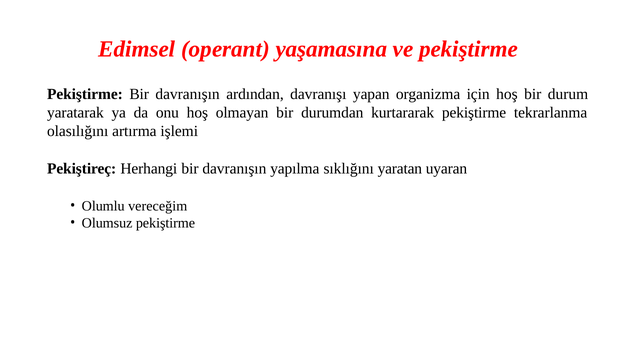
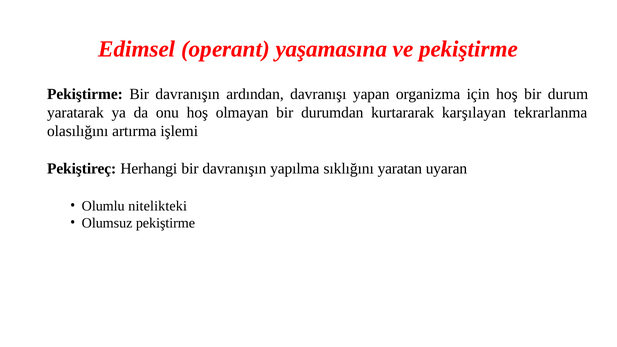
kurtararak pekiştirme: pekiştirme -> karşılayan
vereceğim: vereceğim -> nitelikteki
